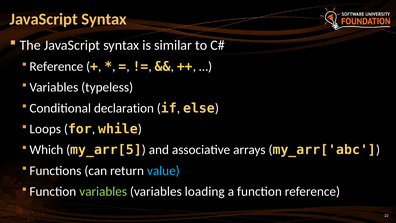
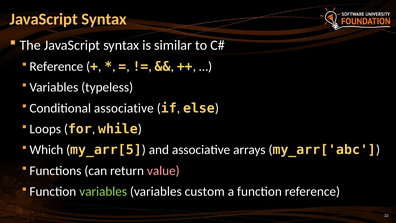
Conditional declaration: declaration -> associative
value colour: light blue -> pink
loading: loading -> custom
